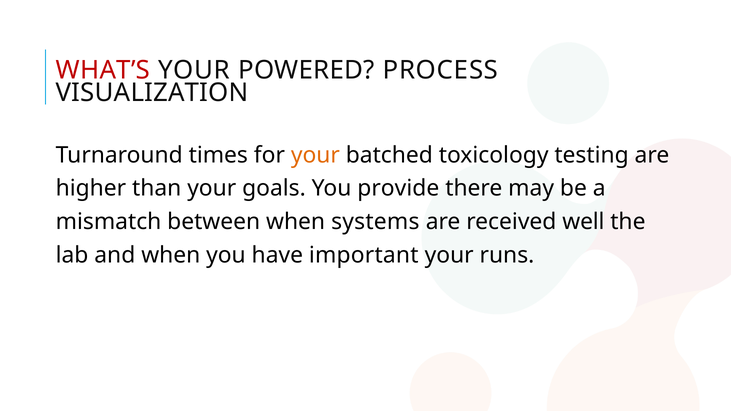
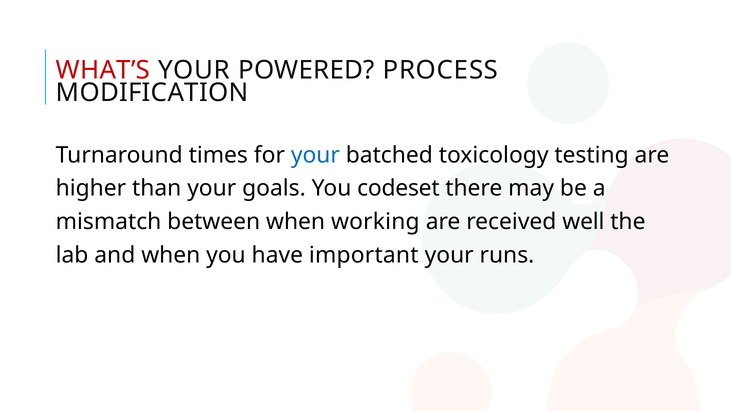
VISUALIZATION: VISUALIZATION -> MODIFICATION
your at (315, 155) colour: orange -> blue
provide: provide -> codeset
systems: systems -> working
